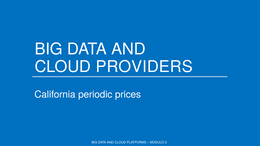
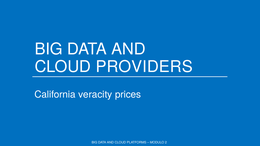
periodic: periodic -> veracity
